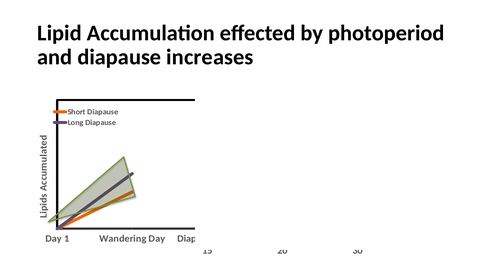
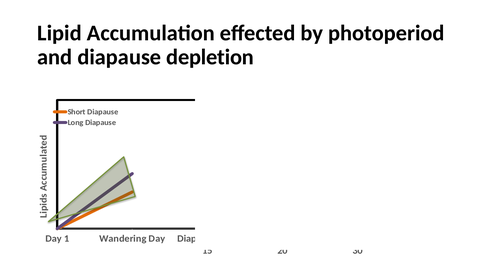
increases: increases -> depletion
